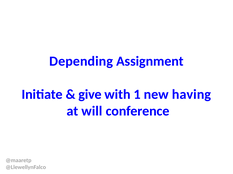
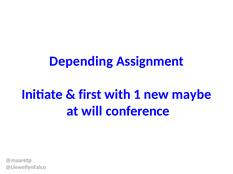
give: give -> first
having: having -> maybe
